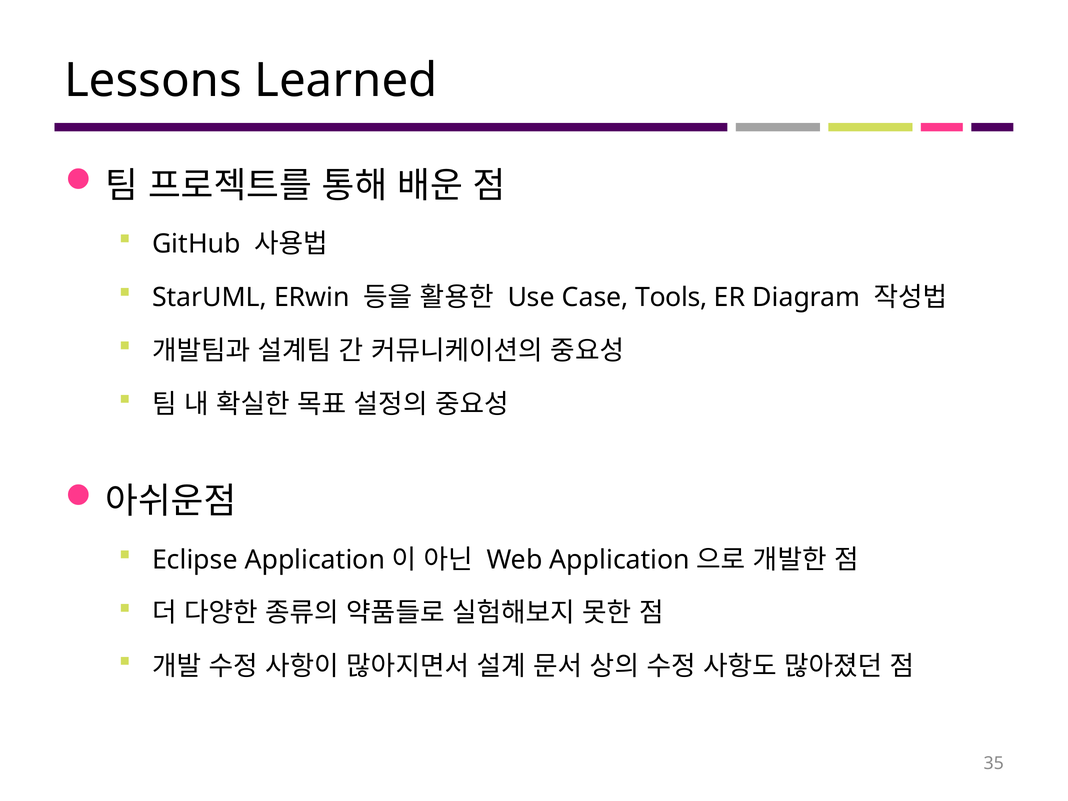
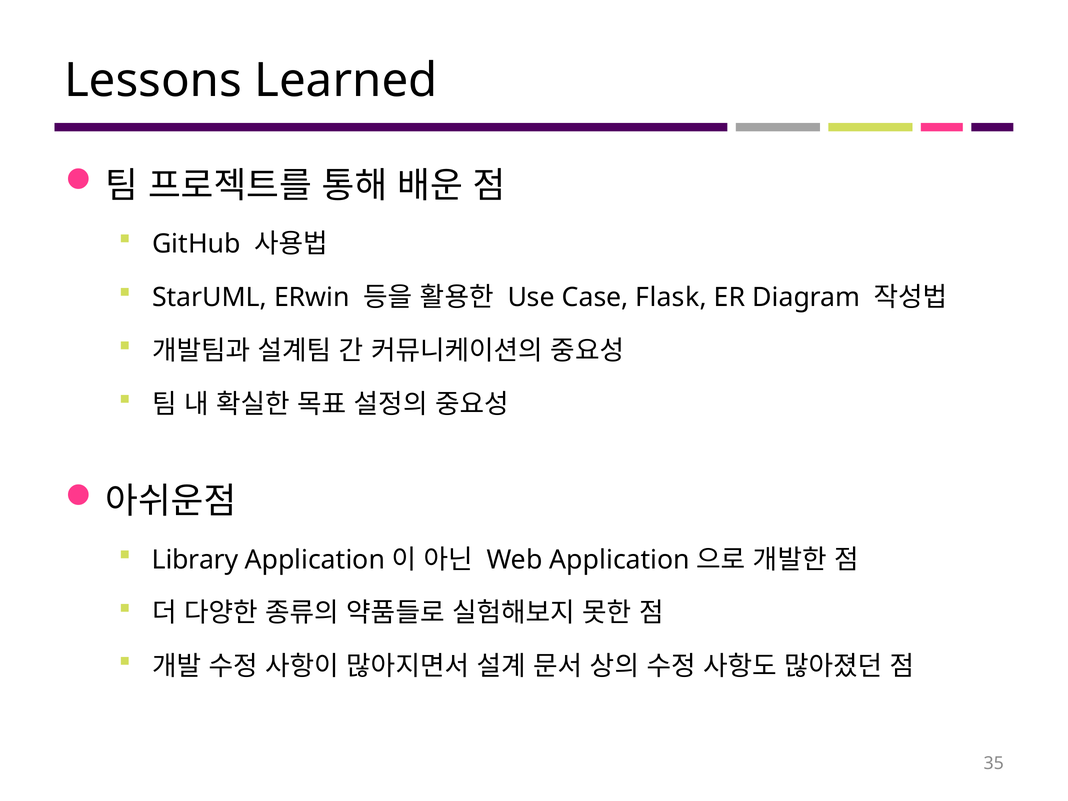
Tools: Tools -> Flask
Eclipse: Eclipse -> Library
